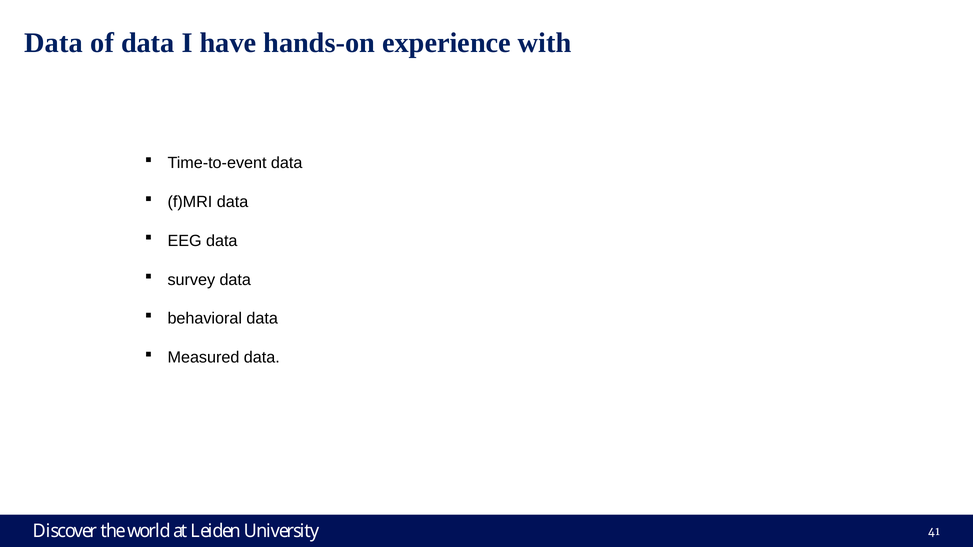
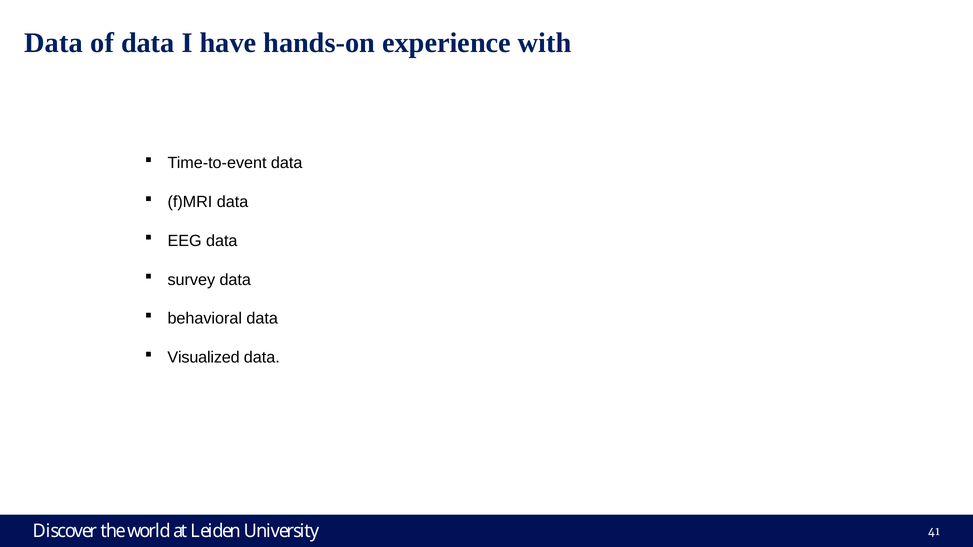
Measured: Measured -> Visualized
